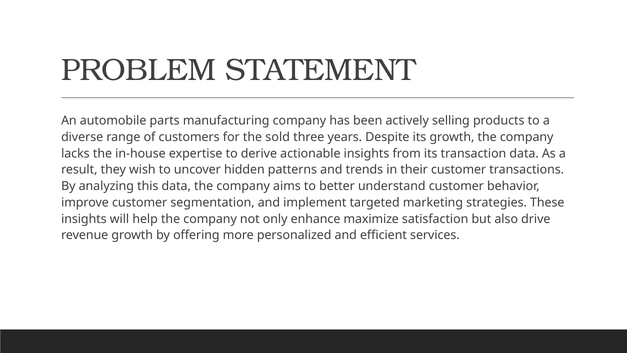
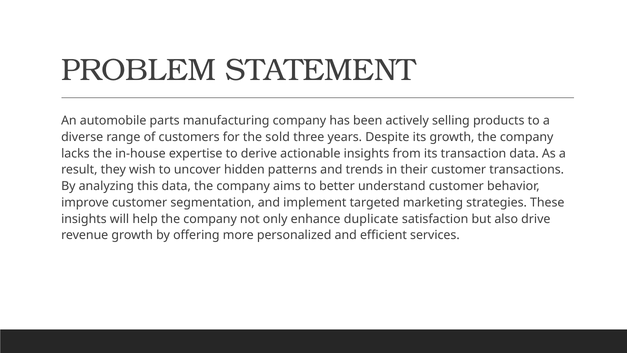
maximize: maximize -> duplicate
